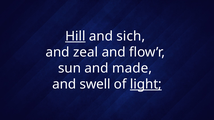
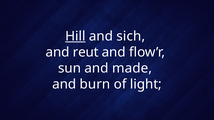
zeal: zeal -> reut
swell: swell -> burn
light underline: present -> none
